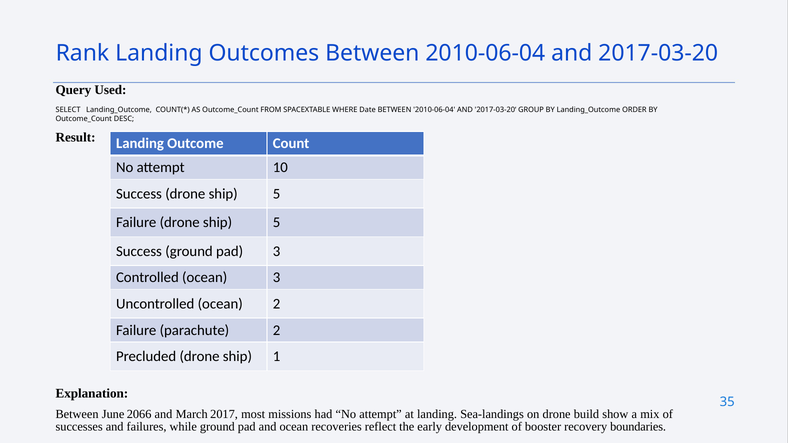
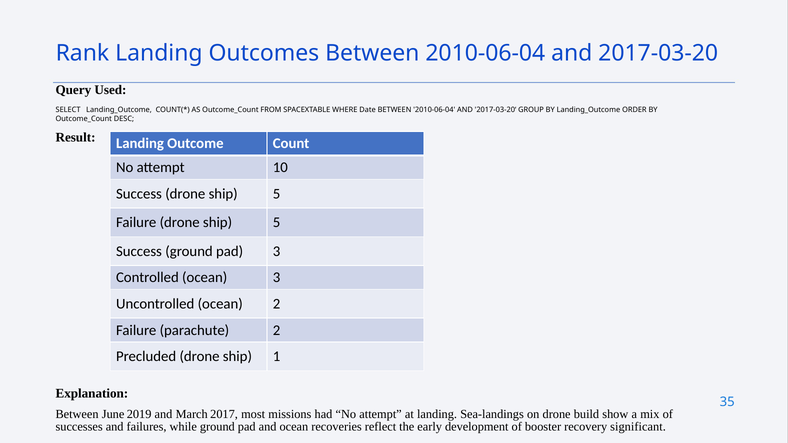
2066: 2066 -> 2019
boundaries: boundaries -> significant
